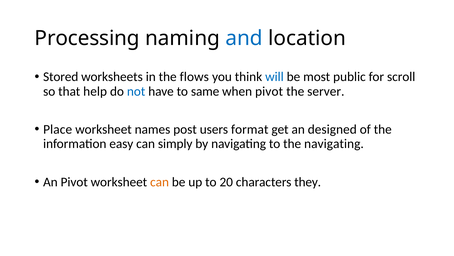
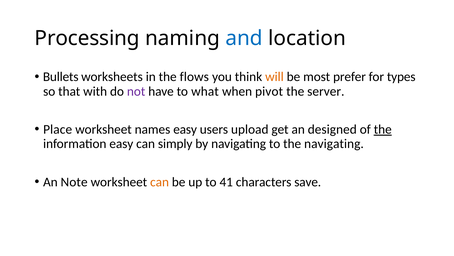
Stored: Stored -> Bullets
will colour: blue -> orange
public: public -> prefer
scroll: scroll -> types
help: help -> with
not colour: blue -> purple
same: same -> what
names post: post -> easy
format: format -> upload
the at (383, 129) underline: none -> present
An Pivot: Pivot -> Note
20: 20 -> 41
they: they -> save
